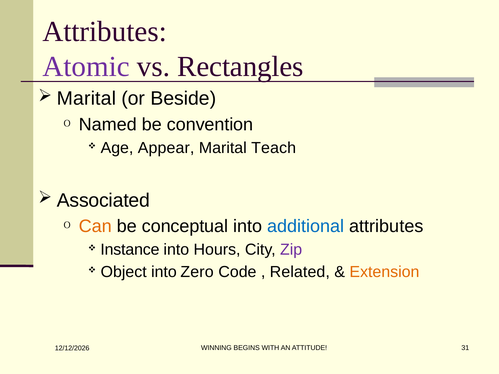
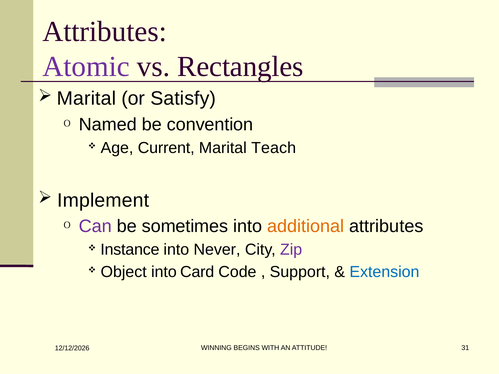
Beside: Beside -> Satisfy
Appear: Appear -> Current
Associated: Associated -> Implement
Can colour: orange -> purple
conceptual: conceptual -> sometimes
additional colour: blue -> orange
Hours: Hours -> Never
Zero: Zero -> Card
Related: Related -> Support
Extension colour: orange -> blue
